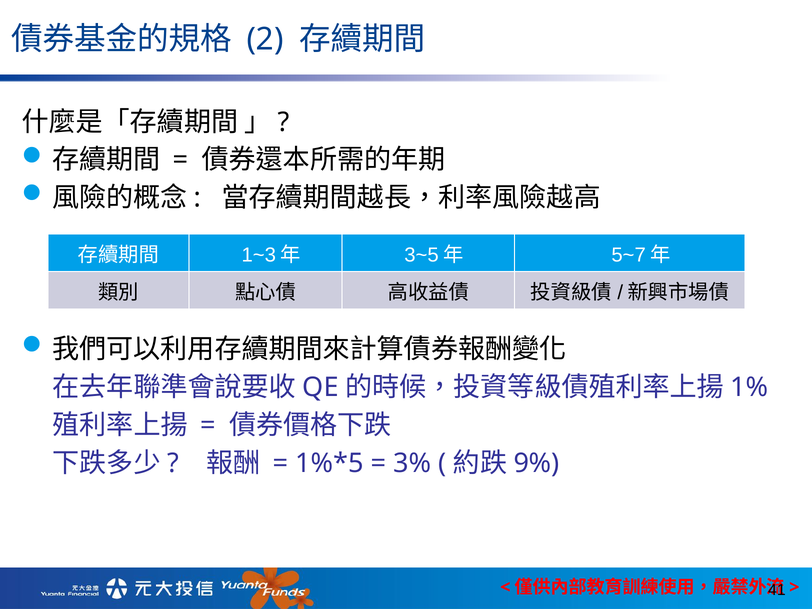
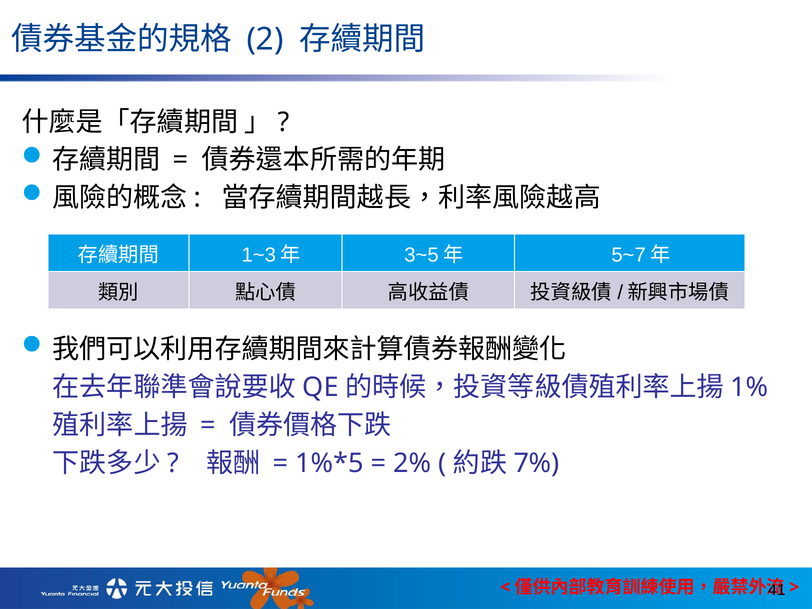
3%: 3% -> 2%
9%: 9% -> 7%
